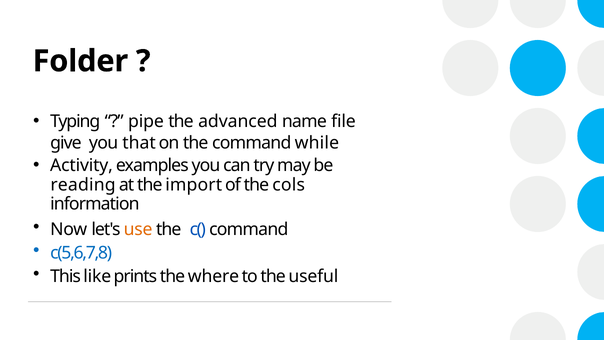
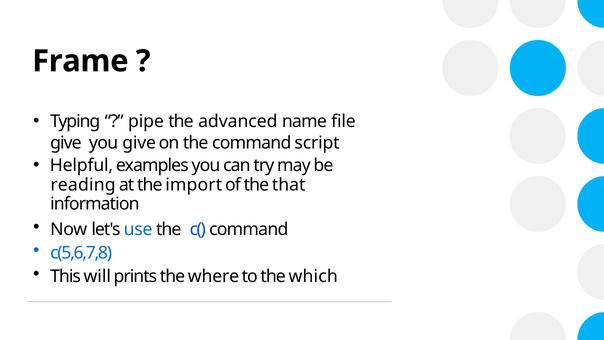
Folder: Folder -> Frame
you that: that -> give
while: while -> script
Activity: Activity -> Helpful
cols: cols -> that
use colour: orange -> blue
like: like -> will
useful: useful -> which
